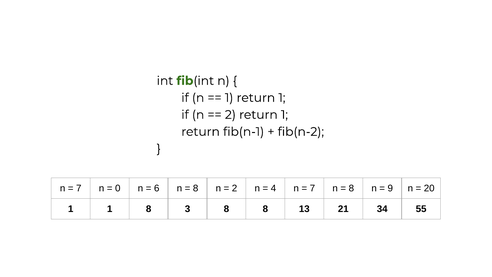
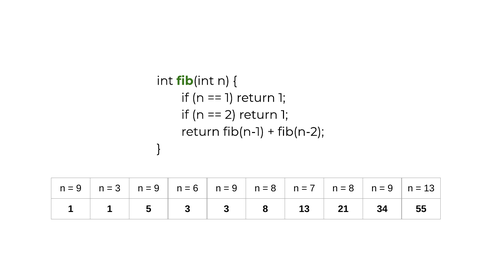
7 at (79, 188): 7 -> 9
0 at (118, 188): 0 -> 3
6 at (157, 188): 6 -> 9
8 at (196, 188): 8 -> 6
2 at (235, 188): 2 -> 9
4 at (273, 188): 4 -> 8
20 at (429, 188): 20 -> 13
1 8: 8 -> 5
3 8: 8 -> 3
